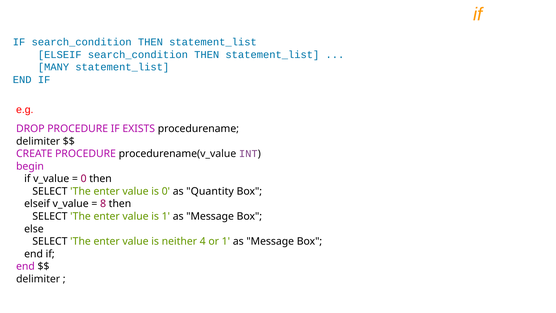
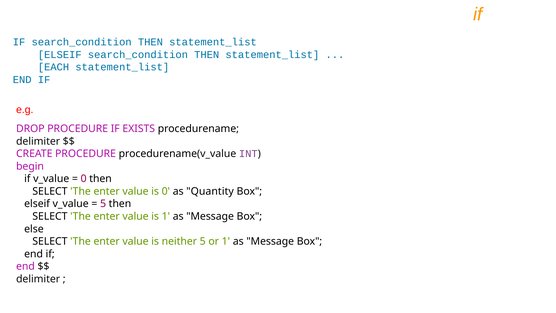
MANY: MANY -> EACH
8 at (103, 204): 8 -> 5
neither 4: 4 -> 5
